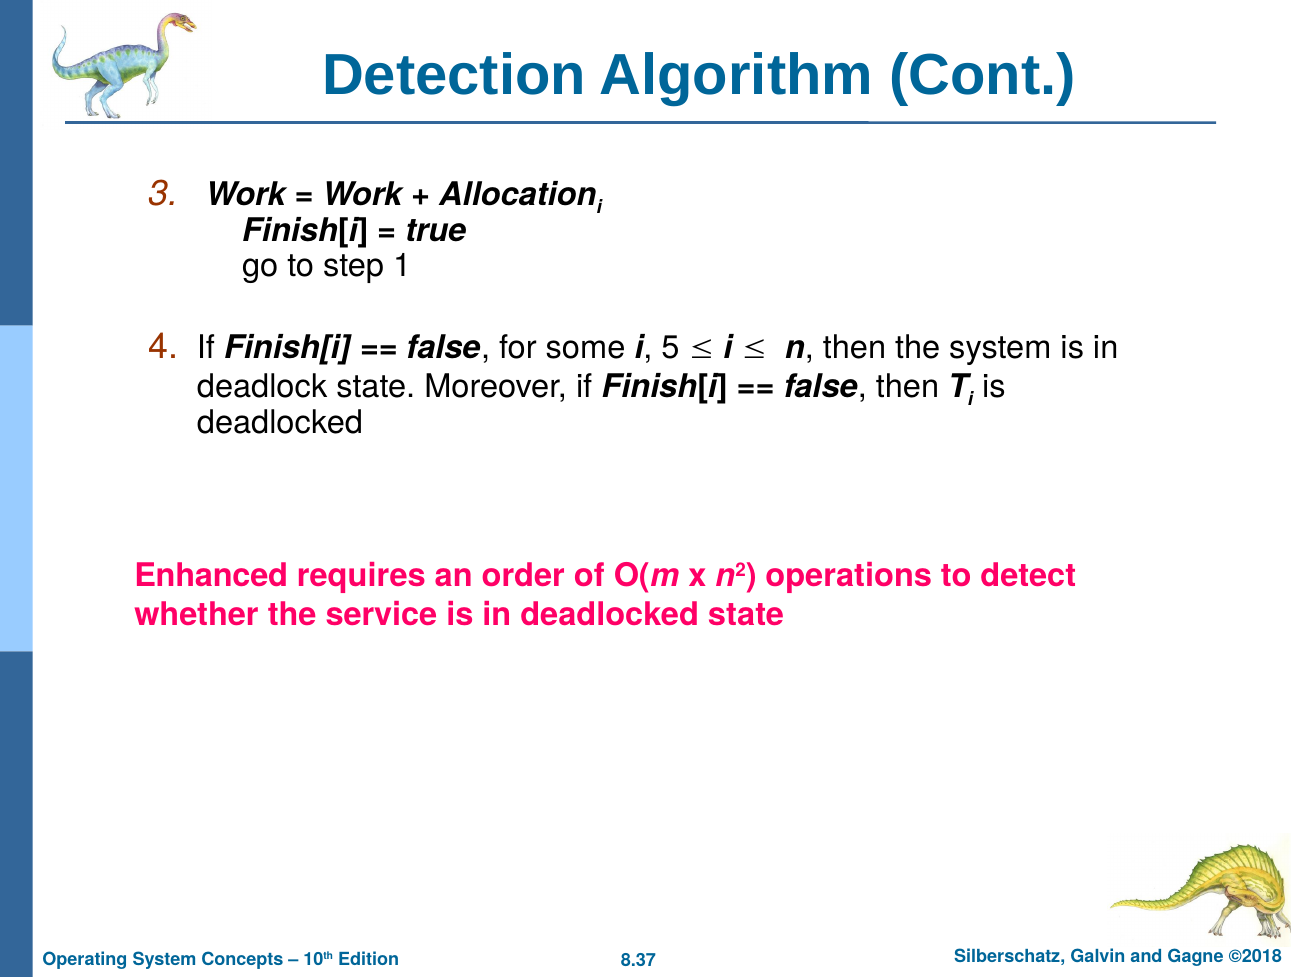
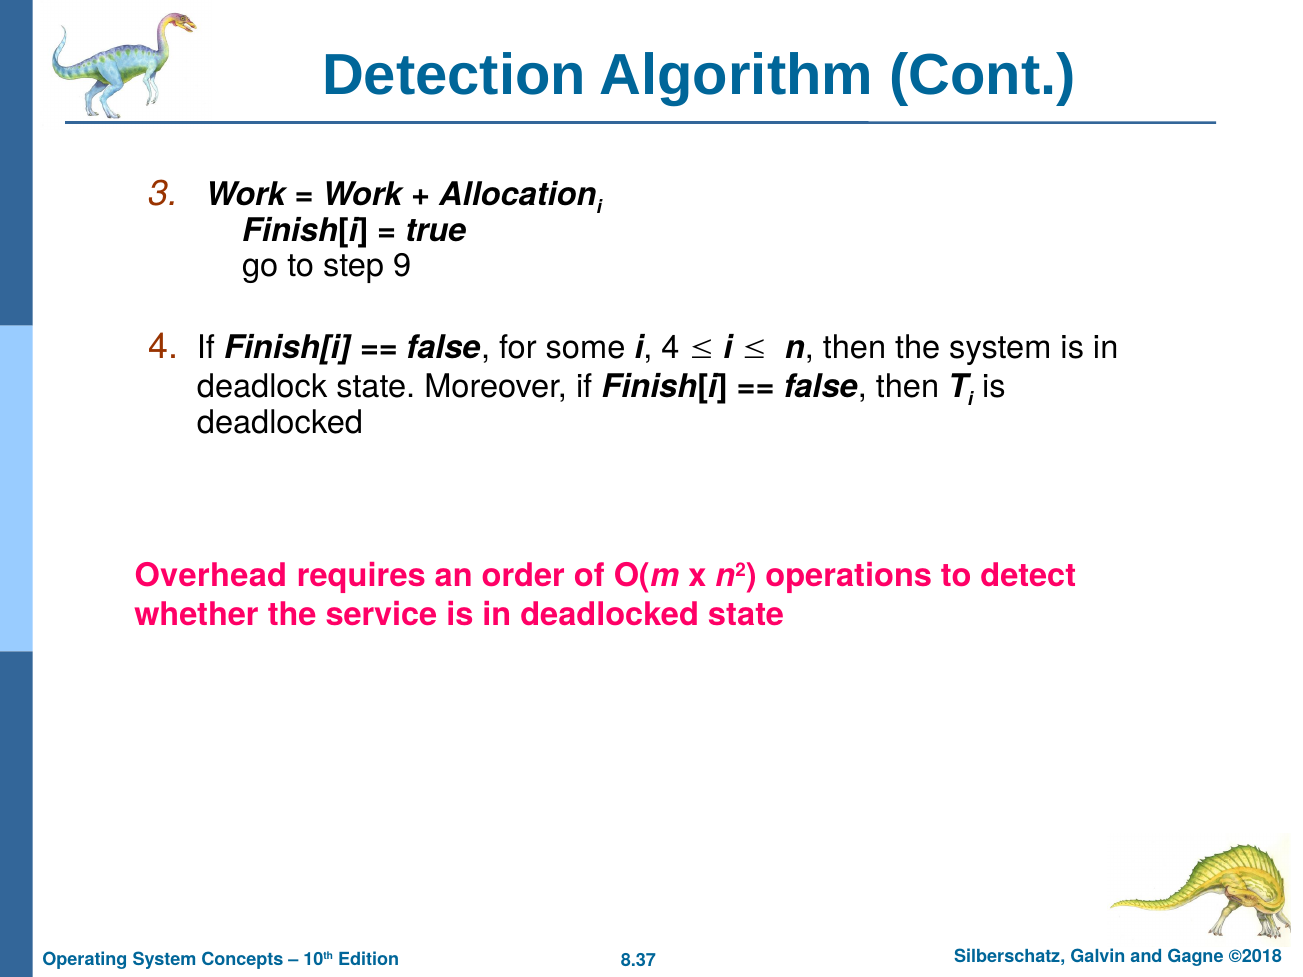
1: 1 -> 9
i 5: 5 -> 4
Enhanced: Enhanced -> Overhead
